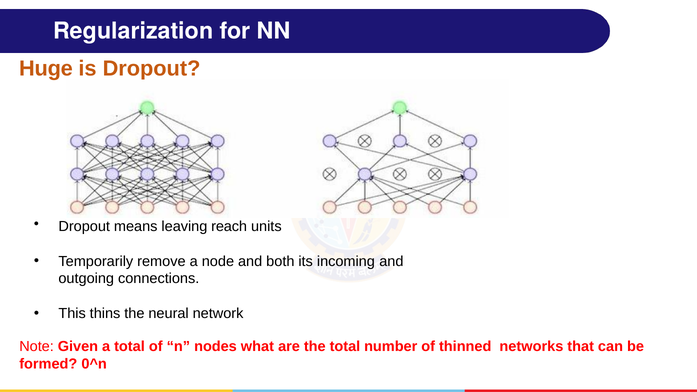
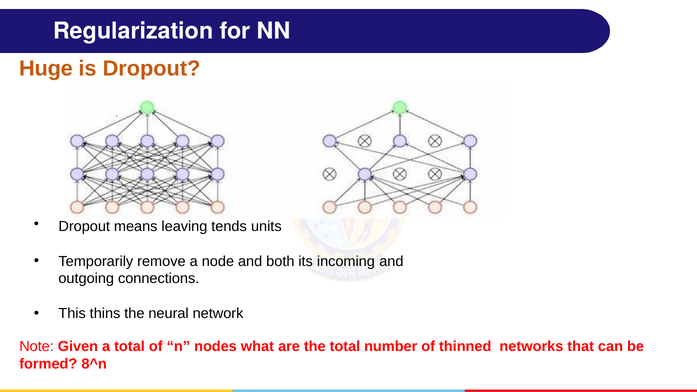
reach: reach -> tends
0^n: 0^n -> 8^n
